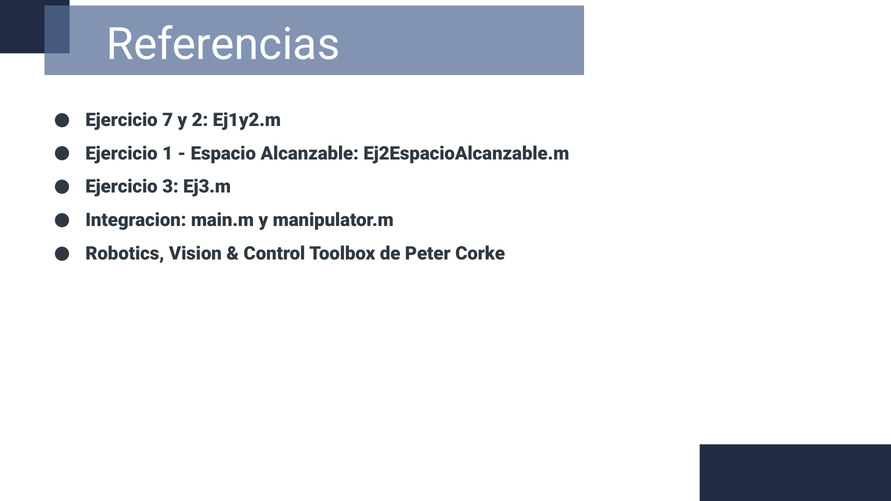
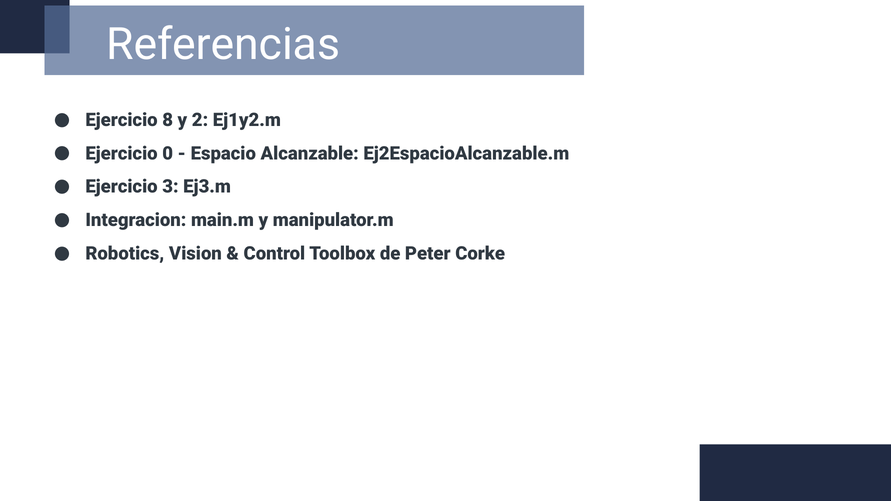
7: 7 -> 8
1: 1 -> 0
